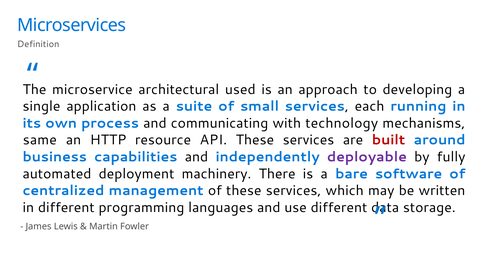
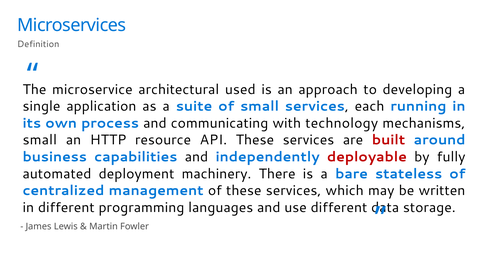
same at (40, 140): same -> small
deployable colour: purple -> red
software: software -> stateless
